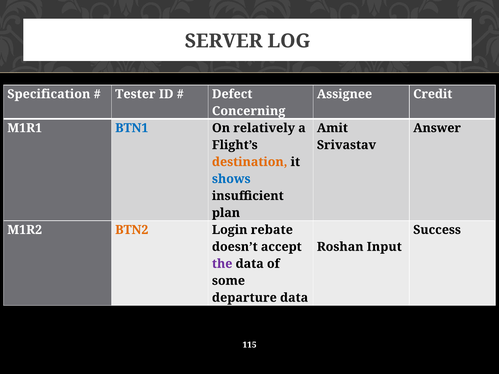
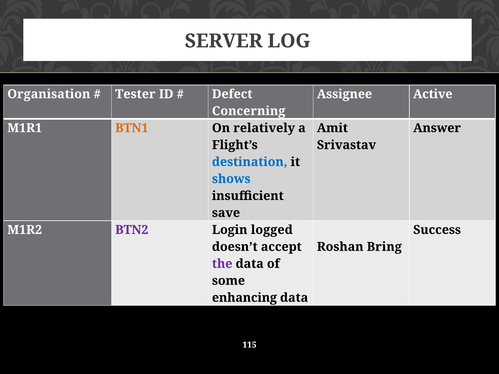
Specification: Specification -> Organisation
Credit: Credit -> Active
BTN1 colour: blue -> orange
destination colour: orange -> blue
plan: plan -> save
BTN2 colour: orange -> purple
rebate: rebate -> logged
Input: Input -> Bring
departure: departure -> enhancing
